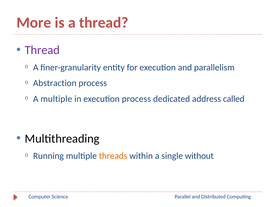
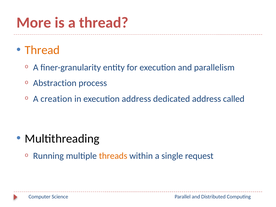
Thread at (42, 50) colour: purple -> orange
A multiple: multiple -> creation
execution process: process -> address
without: without -> request
